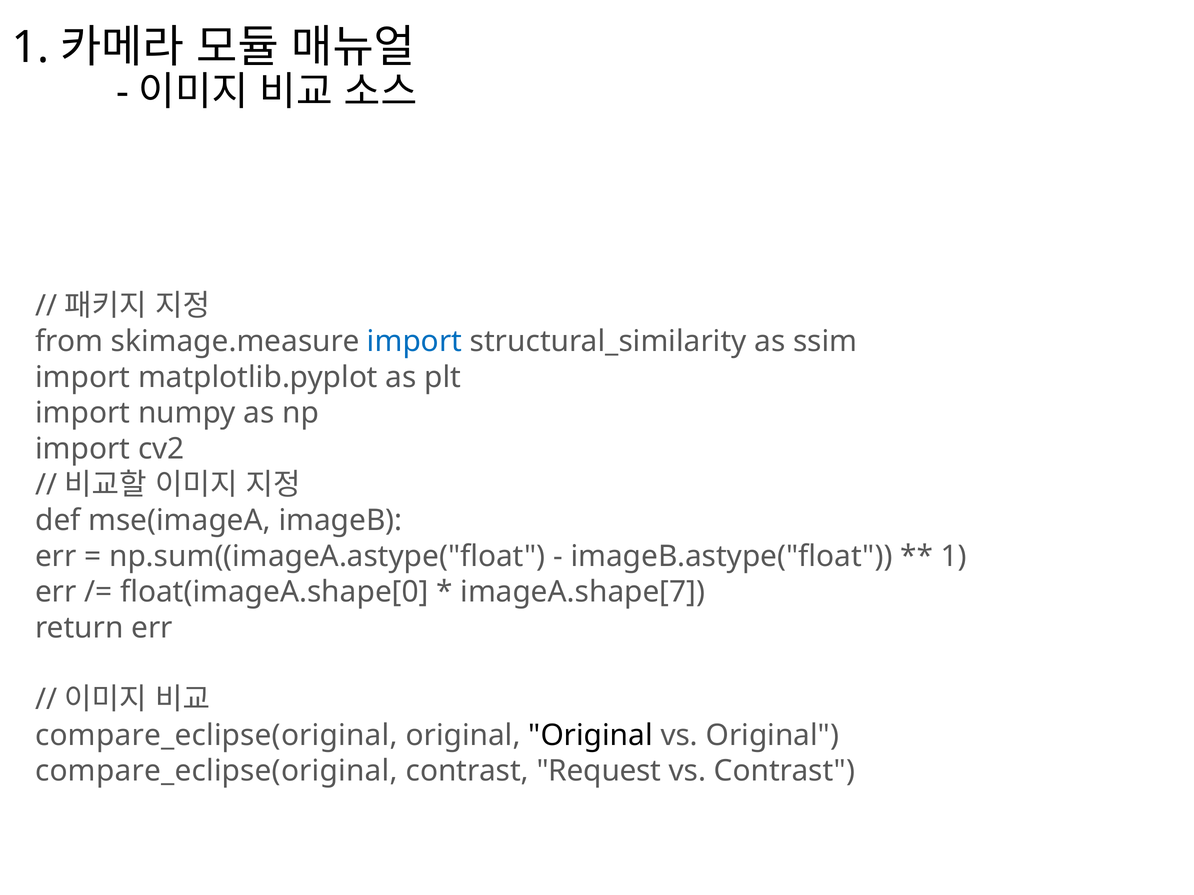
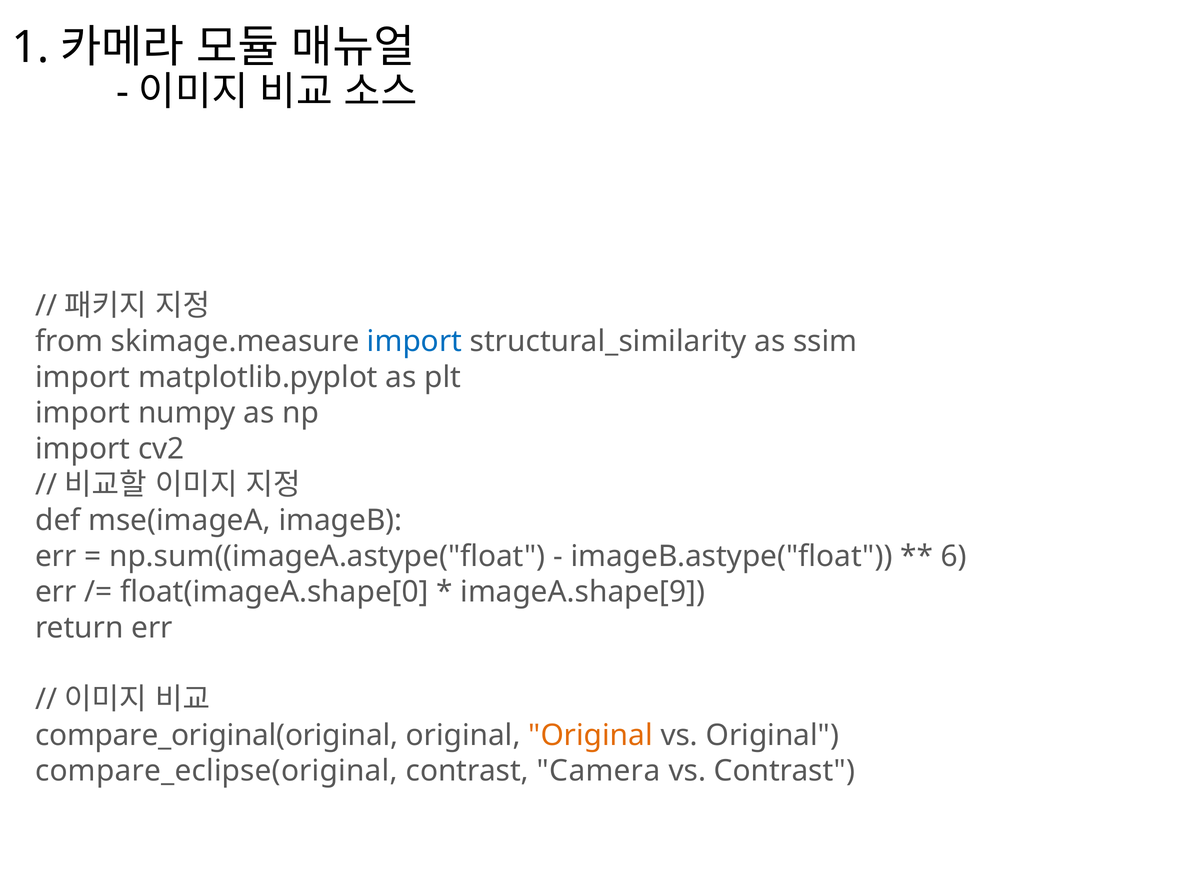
1 at (954, 557): 1 -> 6
imageA.shape[7: imageA.shape[7 -> imageA.shape[9
compare_eclipse(original at (216, 736): compare_eclipse(original -> compare_original(original
Original at (591, 736) colour: black -> orange
Request: Request -> Camera
